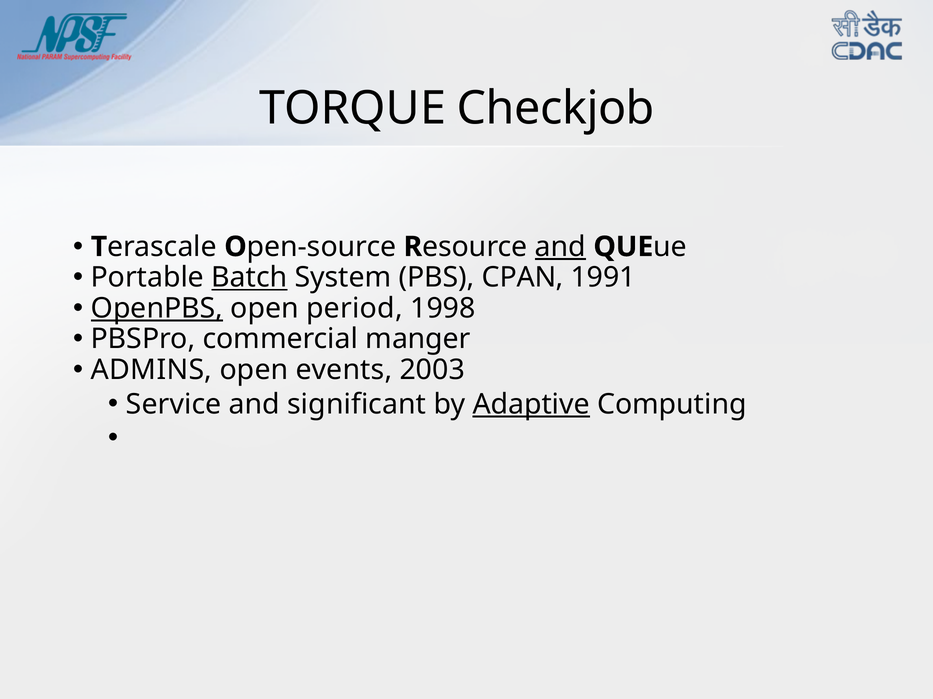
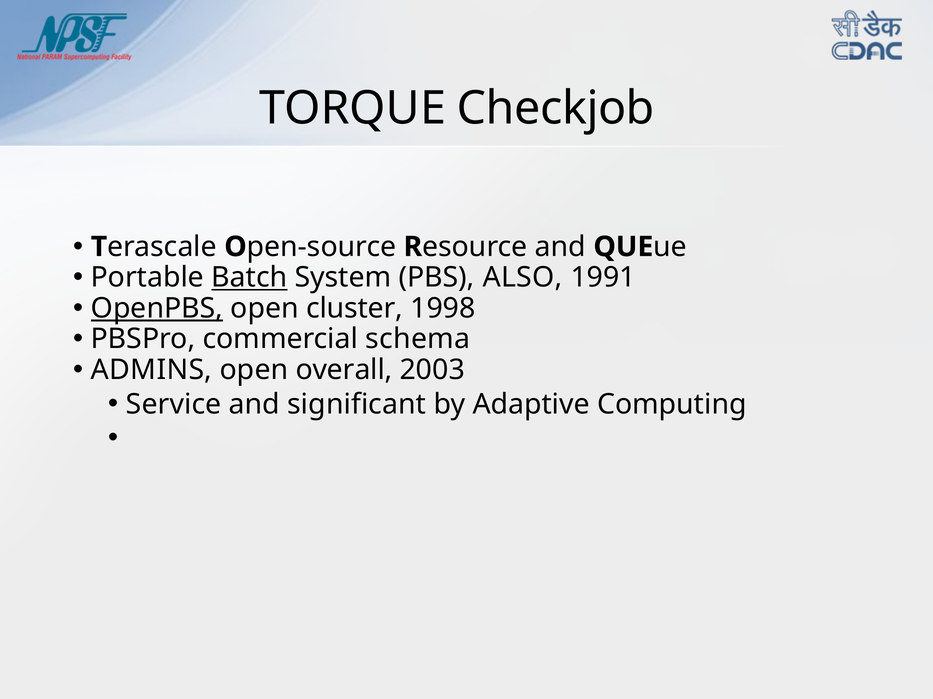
and at (560, 247) underline: present -> none
CPAN: CPAN -> ALSO
period: period -> cluster
manger: manger -> schema
events: events -> overall
Adaptive underline: present -> none
